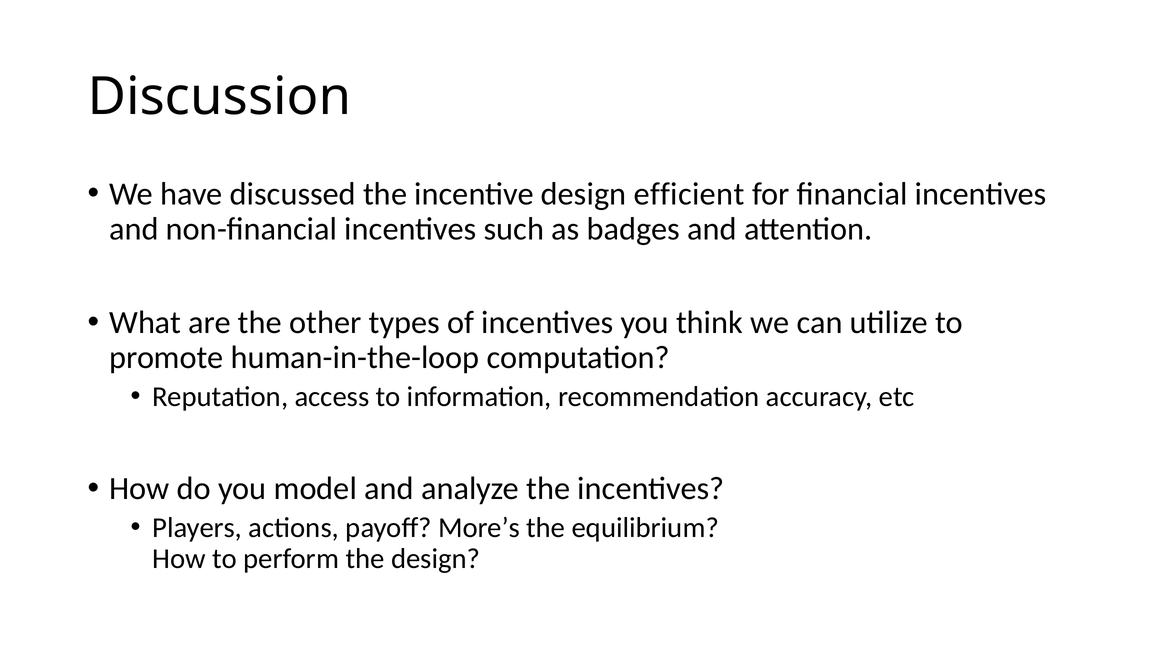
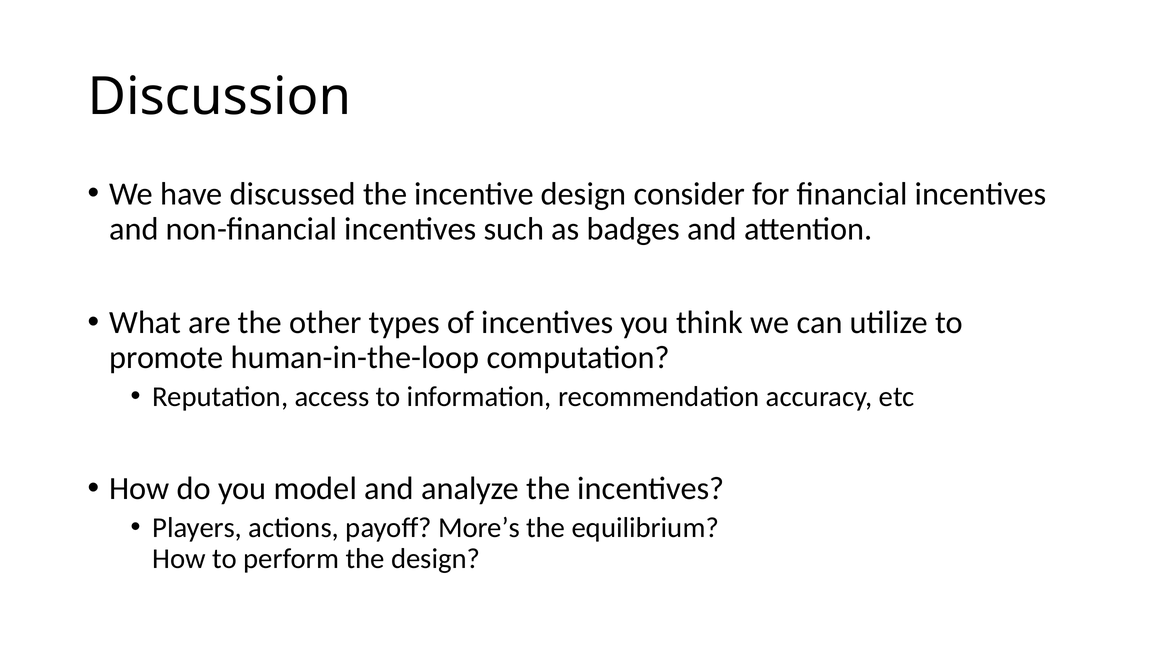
efficient: efficient -> consider
